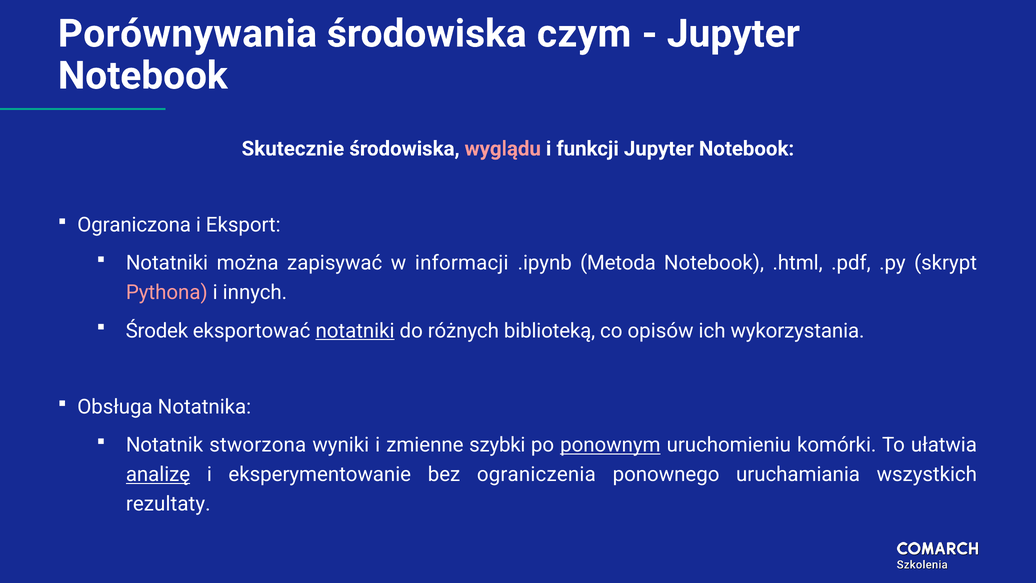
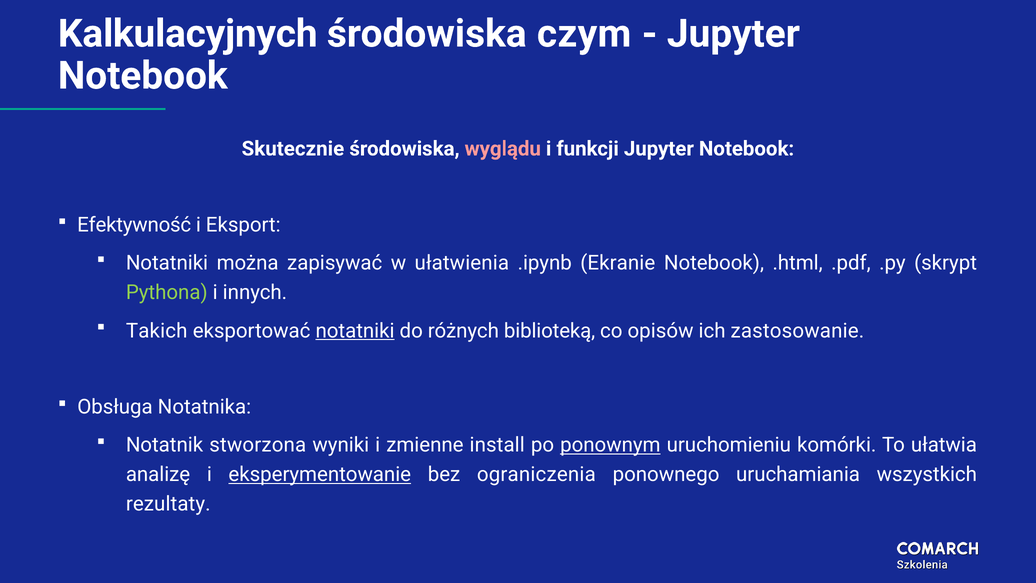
Porównywania: Porównywania -> Kalkulacyjnych
Ograniczona: Ograniczona -> Efektywność
informacji: informacji -> ułatwienia
Metoda: Metoda -> Ekranie
Pythona colour: pink -> light green
Środek: Środek -> Takich
wykorzystania: wykorzystania -> zastosowanie
szybki: szybki -> install
analizę underline: present -> none
eksperymentowanie underline: none -> present
